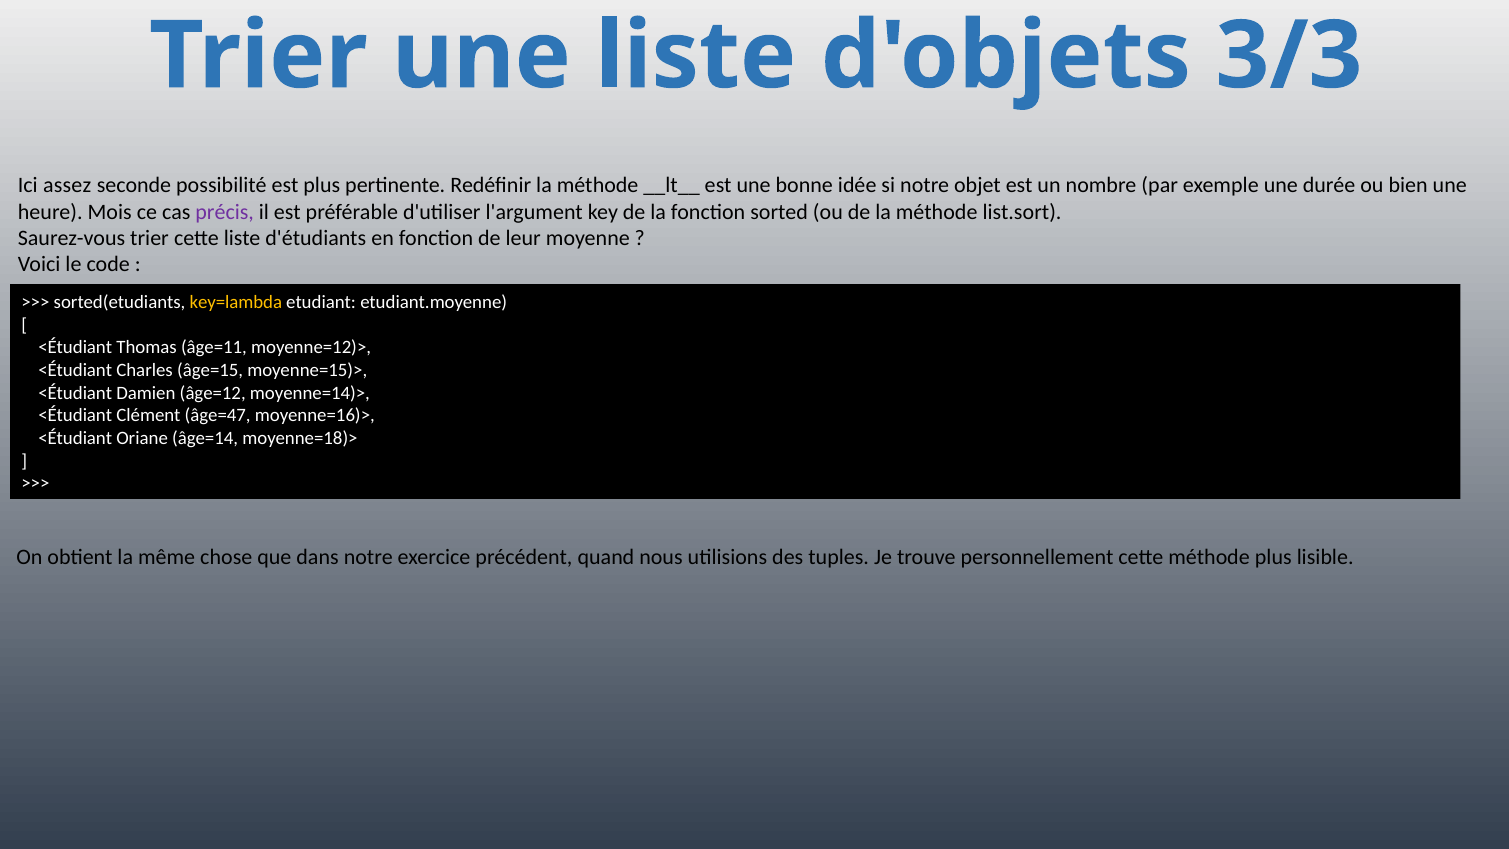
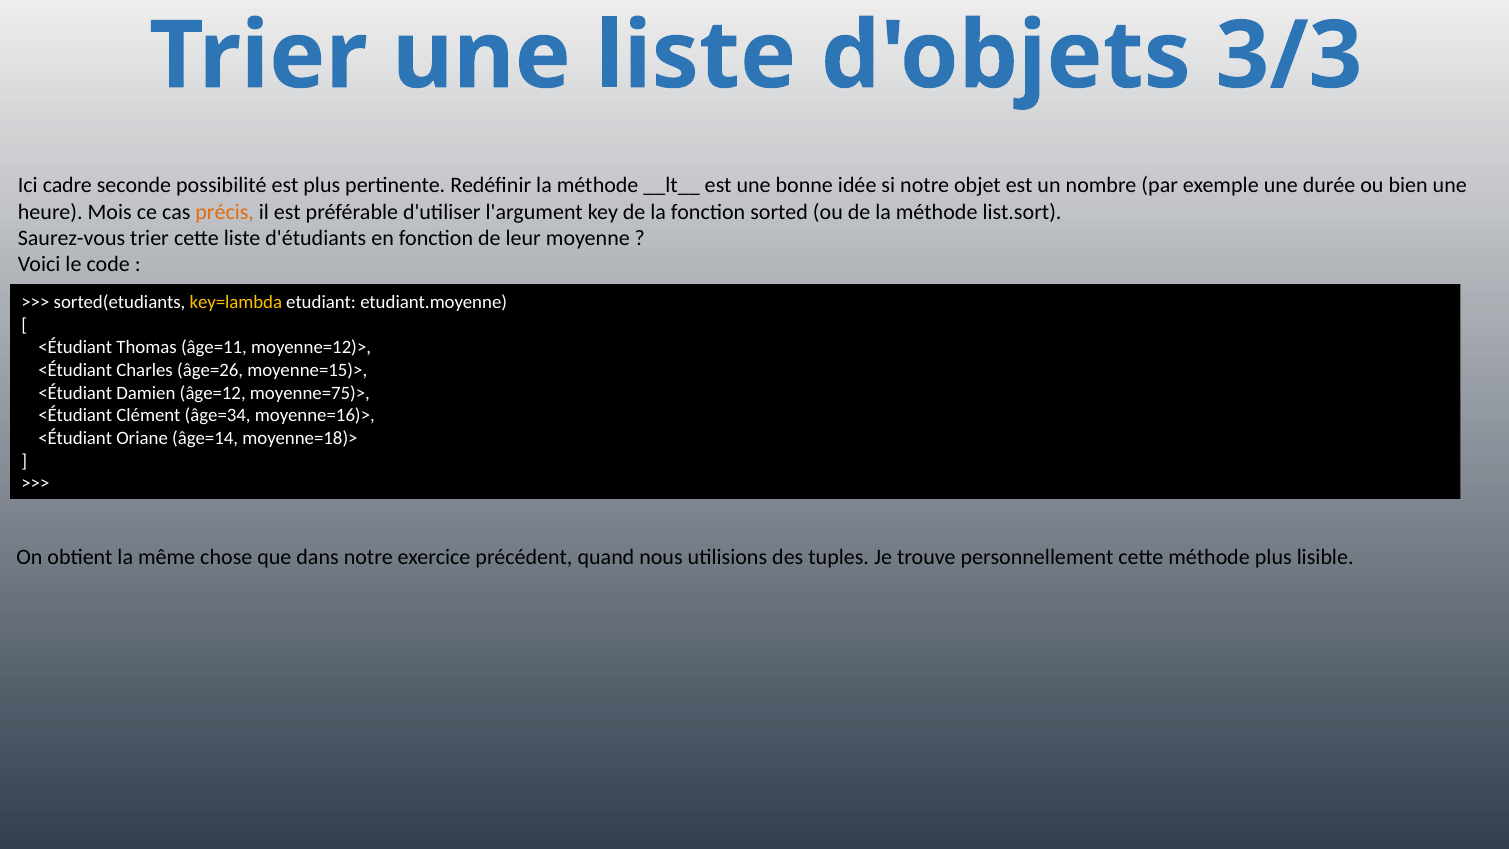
assez: assez -> cadre
précis colour: purple -> orange
âge=15: âge=15 -> âge=26
moyenne=14)>: moyenne=14)> -> moyenne=75)>
âge=47: âge=47 -> âge=34
